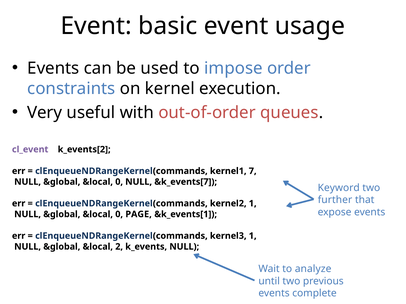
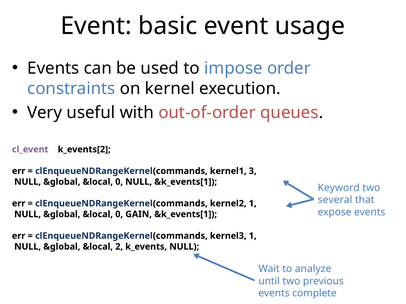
7: 7 -> 3
NULL &k_events[7: &k_events[7 -> &k_events[1
further: further -> several
PAGE: PAGE -> GAIN
